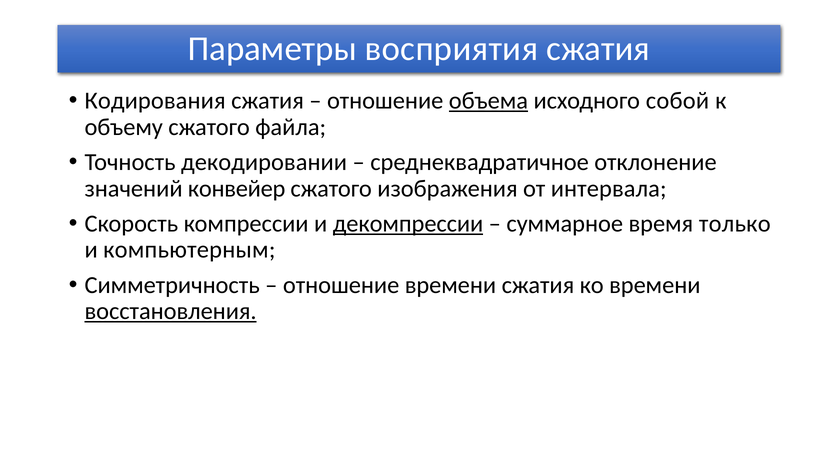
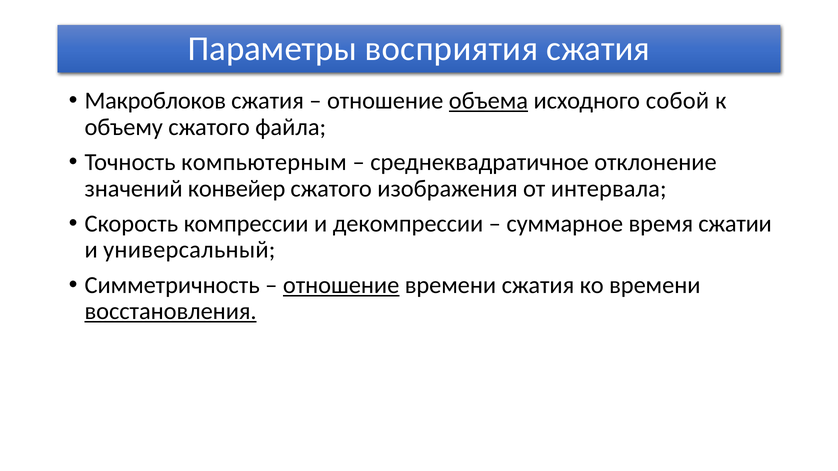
Кодирования: Кодирования -> Макроблоков
декодировании: декодировании -> компьютерным
декомпрессии underline: present -> none
только: только -> сжатии
компьютерным: компьютерным -> универсальный
отношение at (341, 285) underline: none -> present
